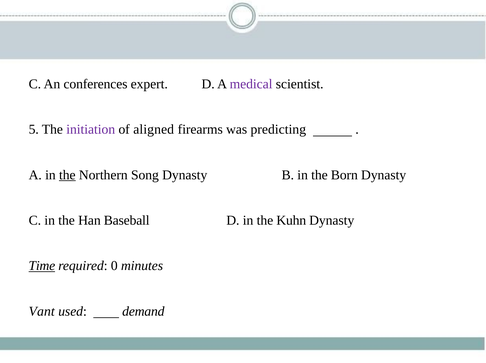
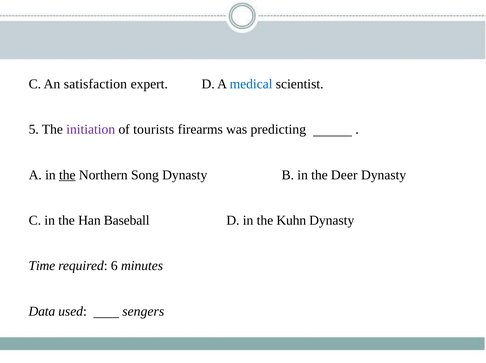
conferences: conferences -> satisfaction
medical colour: purple -> blue
aligned: aligned -> tourists
Born: Born -> Deer
Time underline: present -> none
0: 0 -> 6
Vant: Vant -> Data
demand: demand -> sengers
